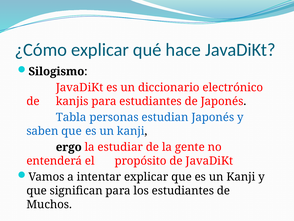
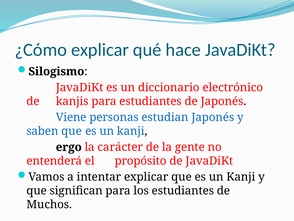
Tabla: Tabla -> Viene
estudiar: estudiar -> carácter
